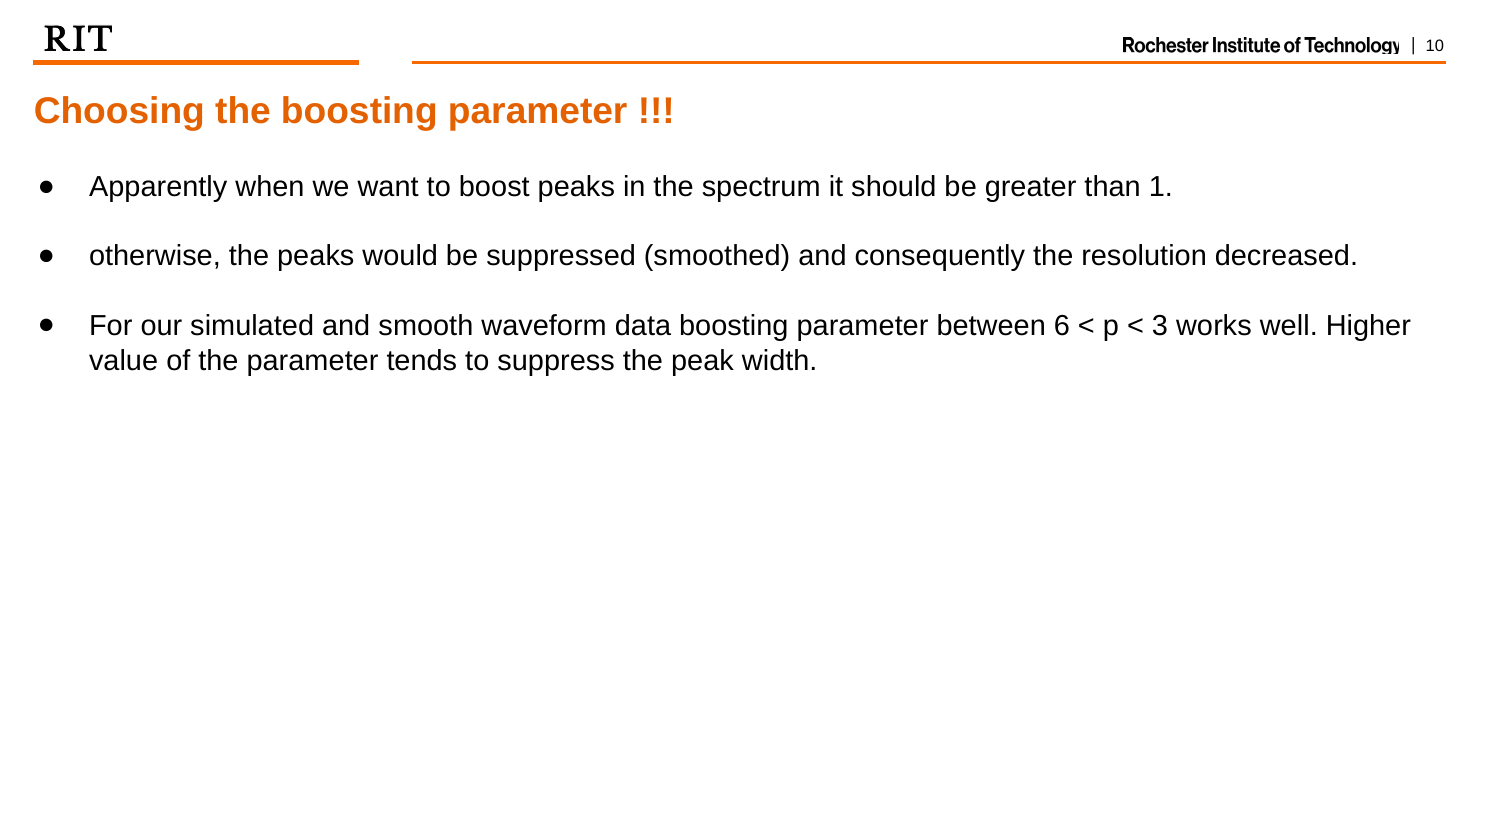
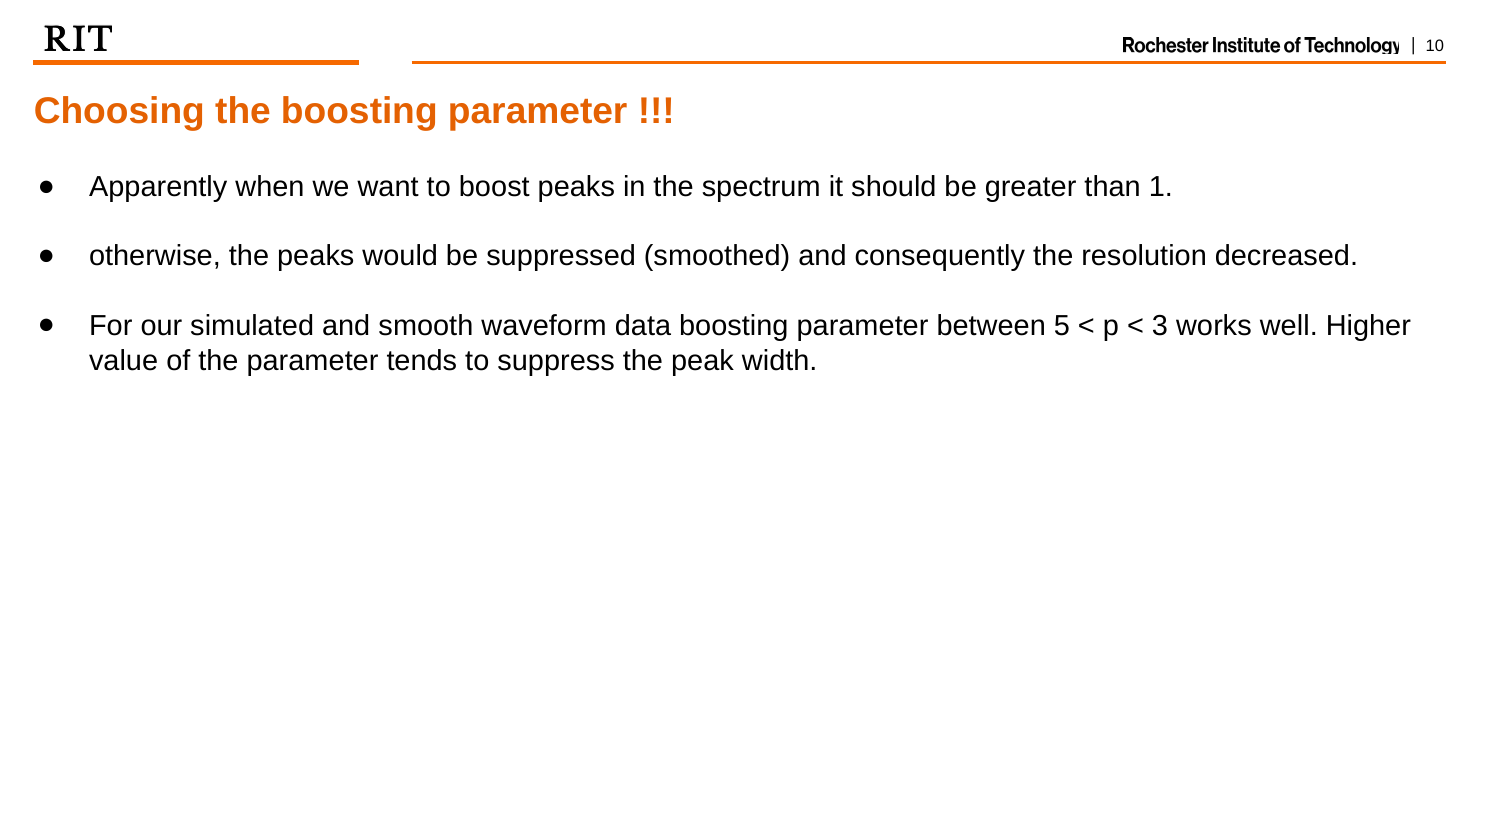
6: 6 -> 5
